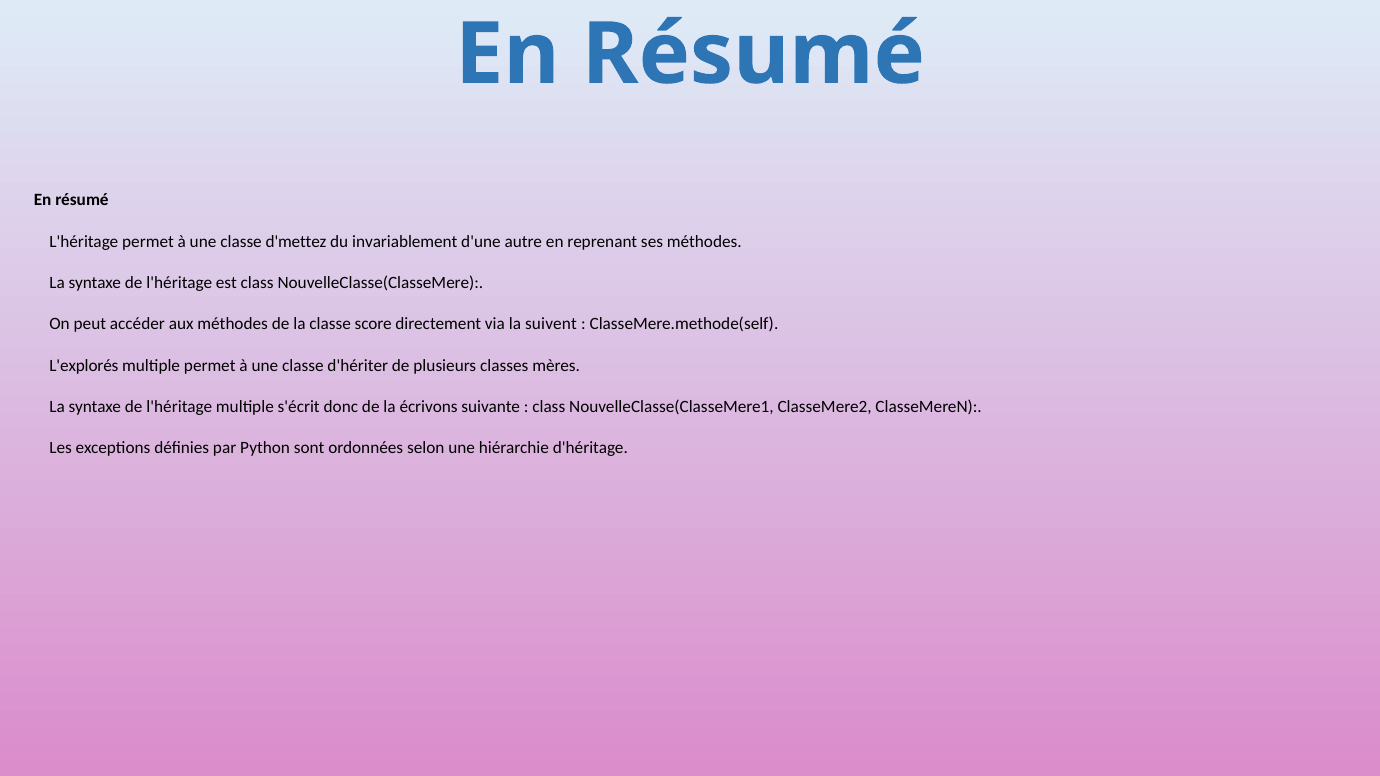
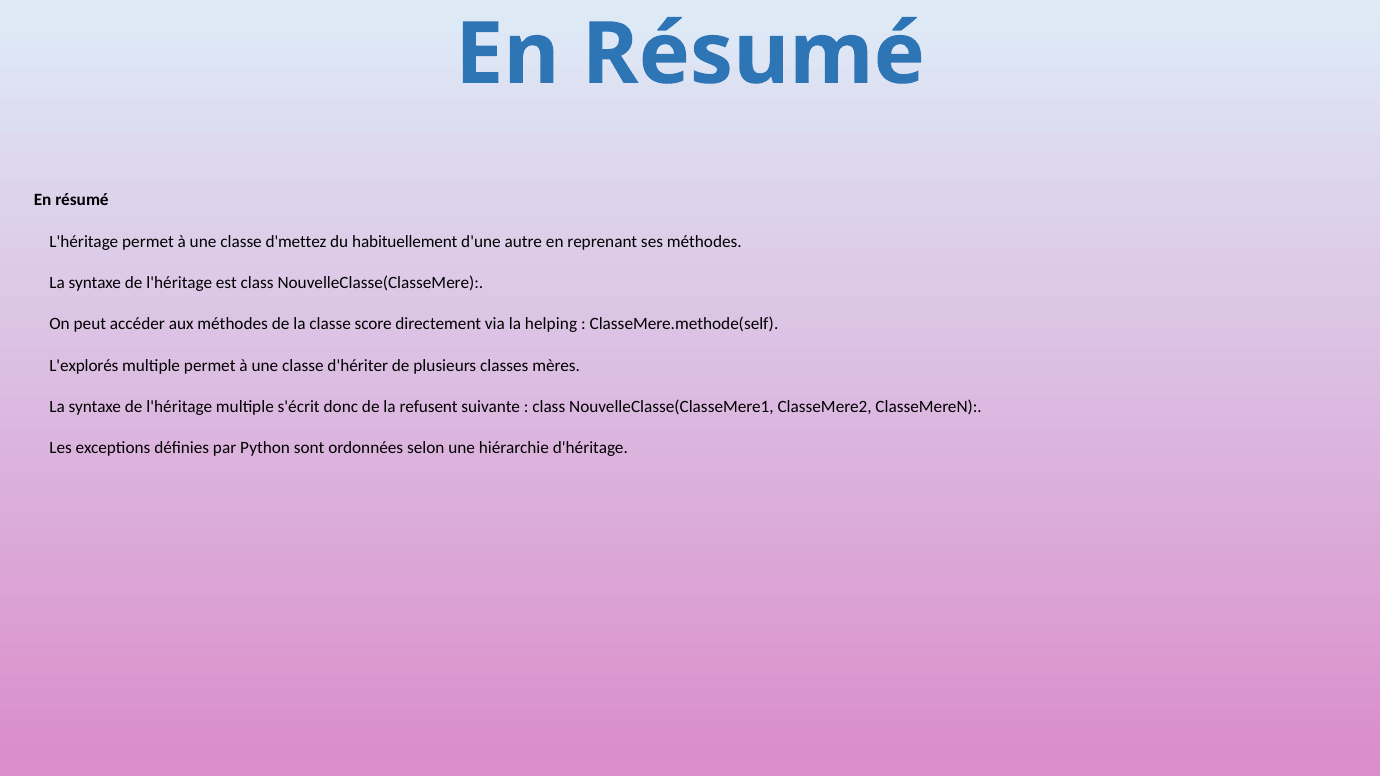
invariablement: invariablement -> habituellement
suivent: suivent -> helping
écrivons: écrivons -> refusent
